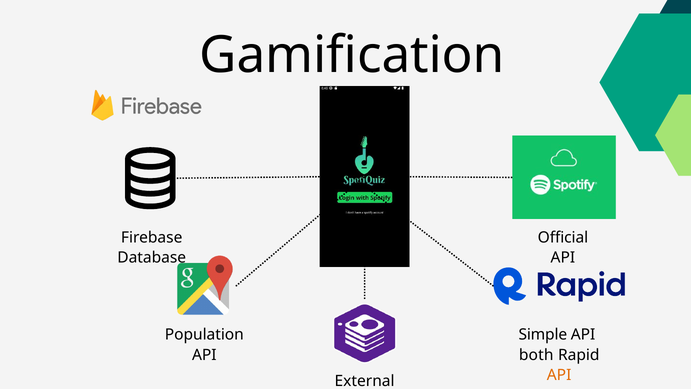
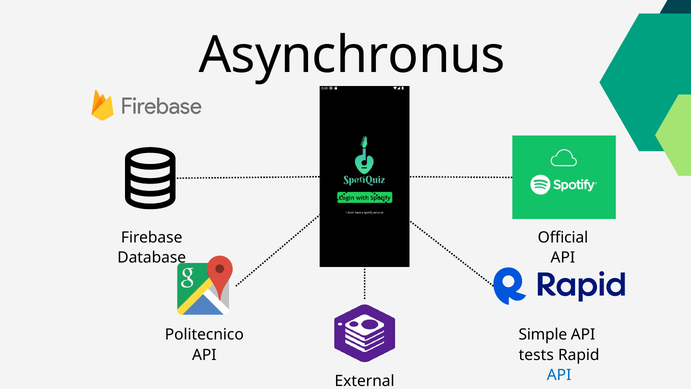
Gamification: Gamification -> Asynchronus
Population: Population -> Politecnico
both: both -> tests
API at (559, 375) colour: orange -> blue
